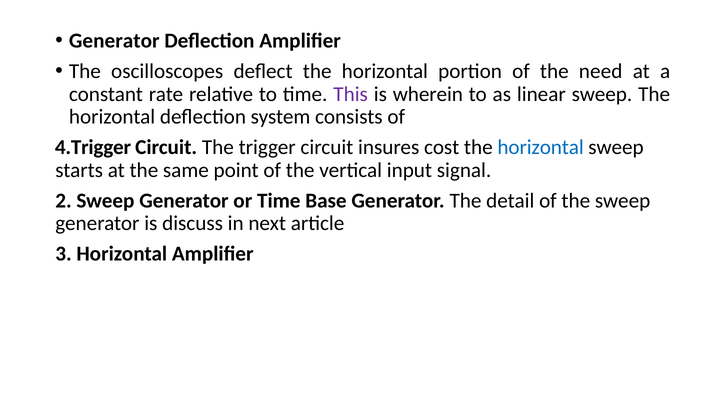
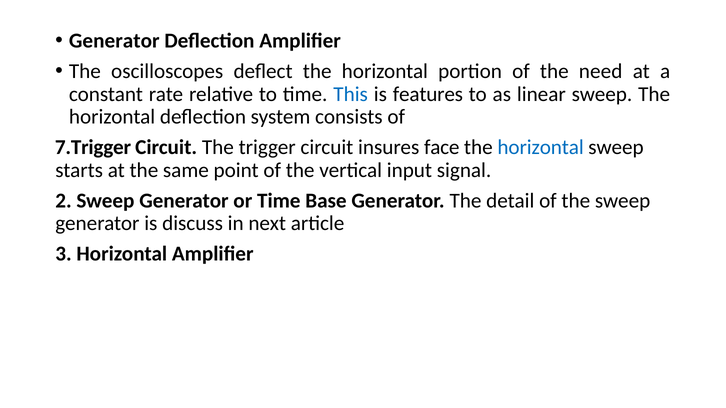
This colour: purple -> blue
wherein: wherein -> features
4.Trigger: 4.Trigger -> 7.Trigger
cost: cost -> face
